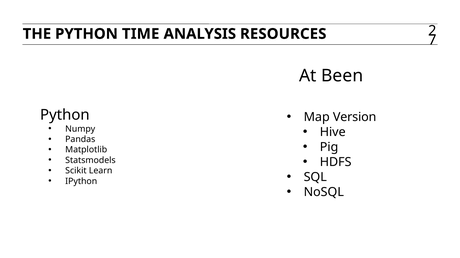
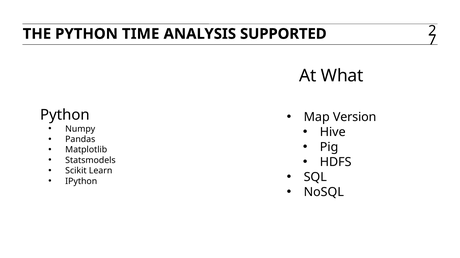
RESOURCES: RESOURCES -> SUPPORTED
Been: Been -> What
